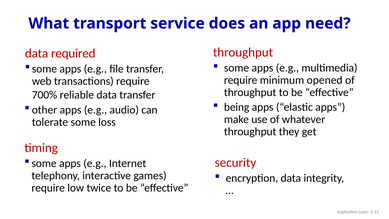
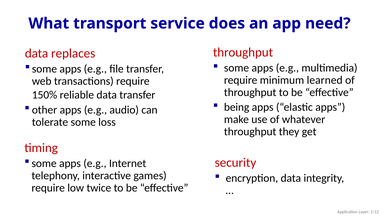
required: required -> replaces
opened: opened -> learned
700%: 700% -> 150%
